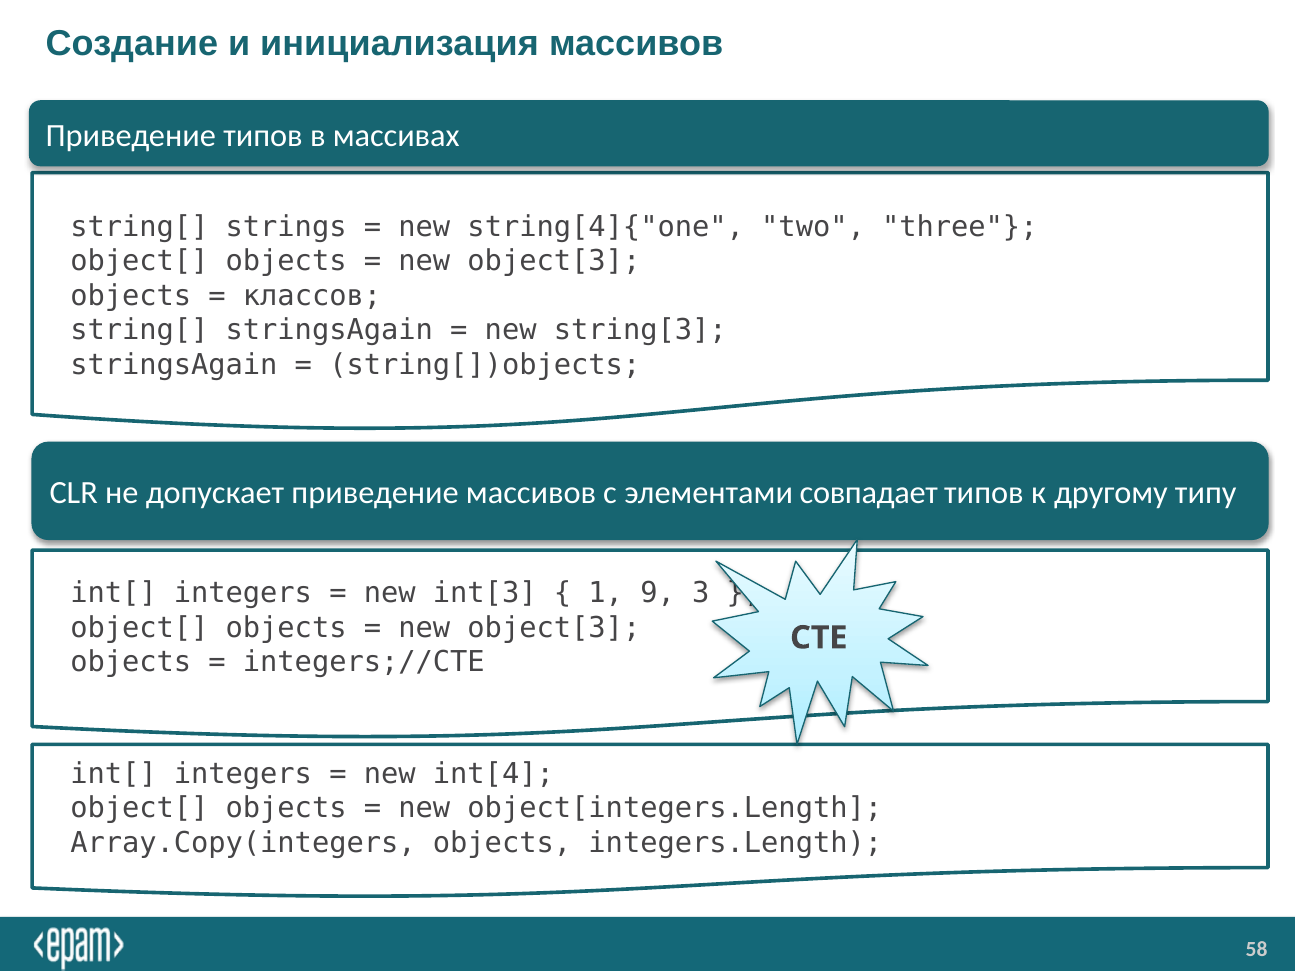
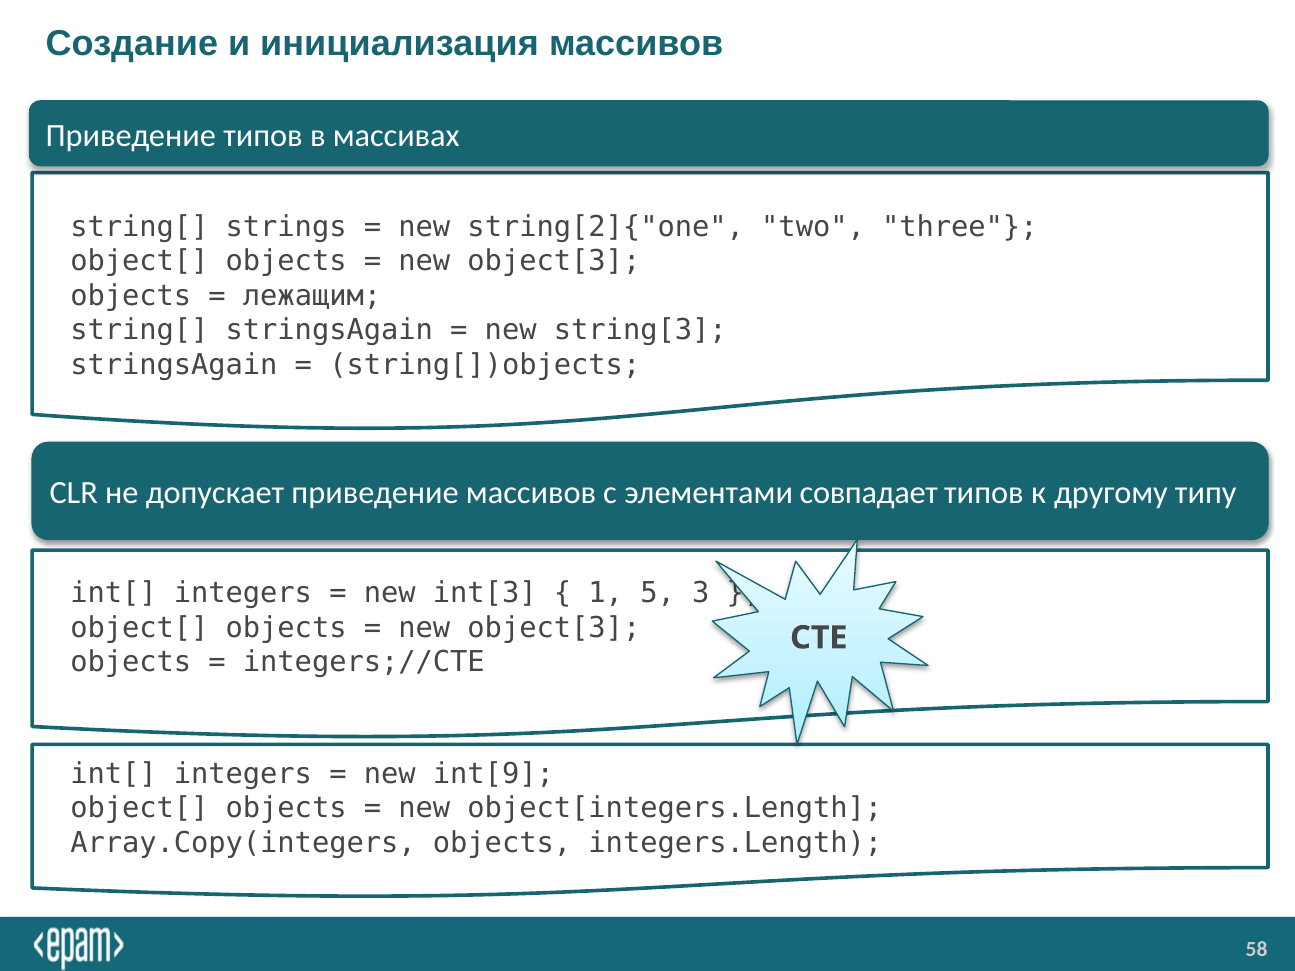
string[4]{"one: string[4]{"one -> string[2]{"one
классов: классов -> лежащим
9: 9 -> 5
int[4: int[4 -> int[9
